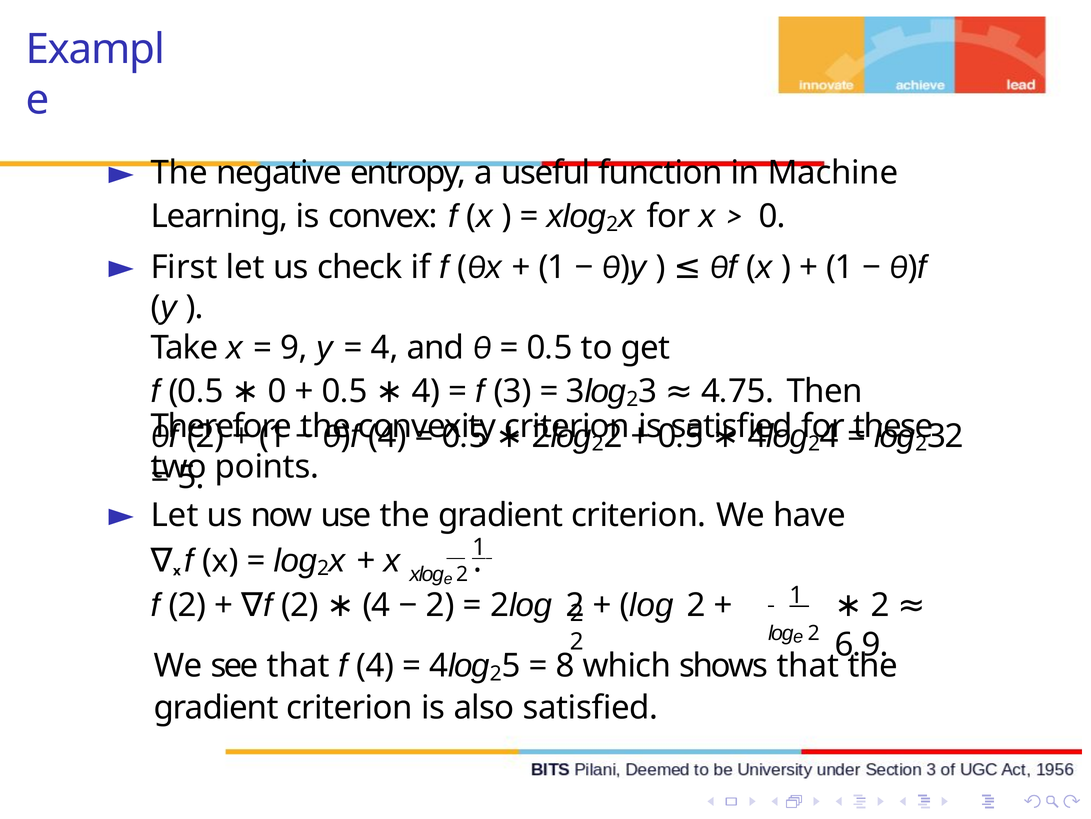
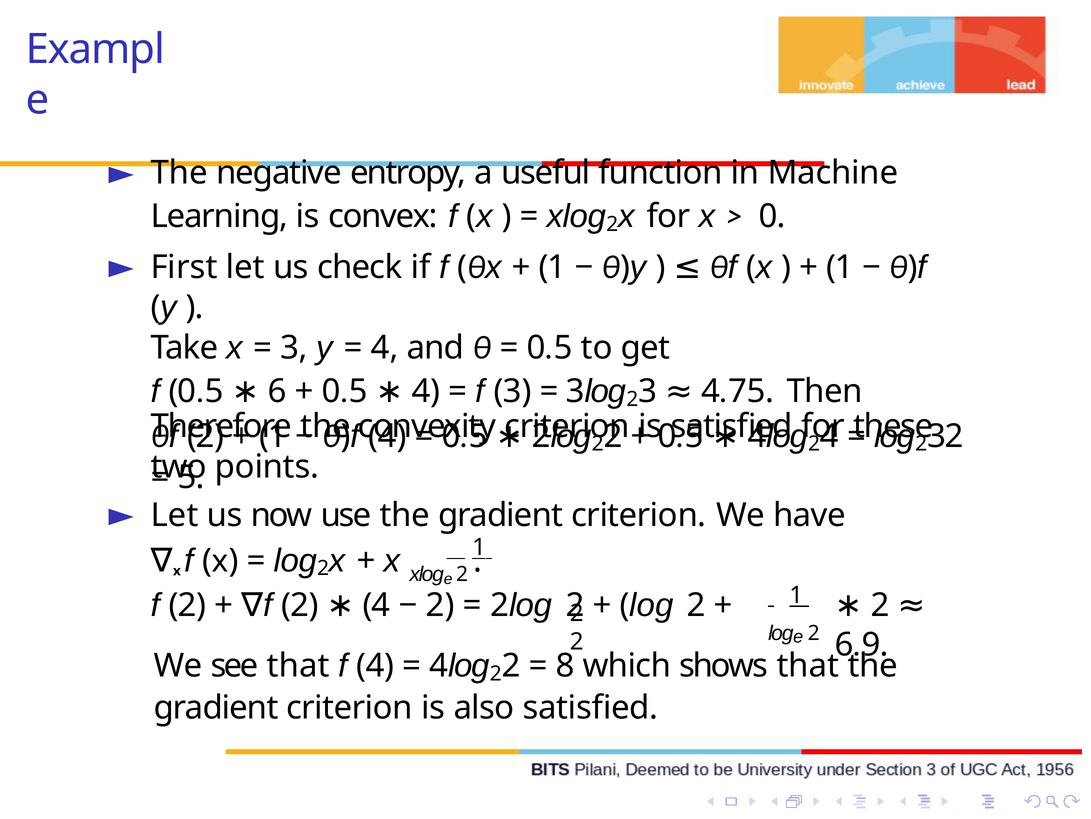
9 at (294, 348): 9 -> 3
0 at (277, 391): 0 -> 6
4 log 2 5: 5 -> 2
